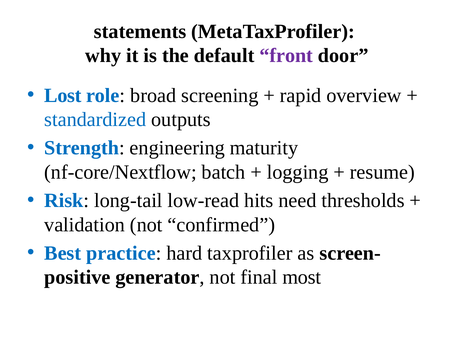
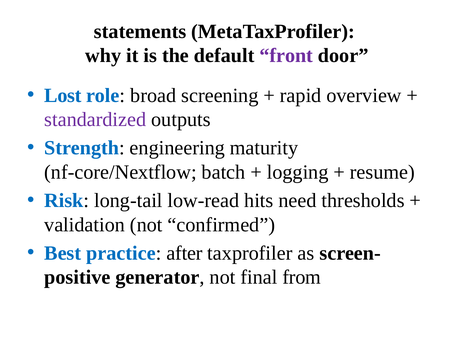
standardized colour: blue -> purple
hard: hard -> after
most: most -> from
